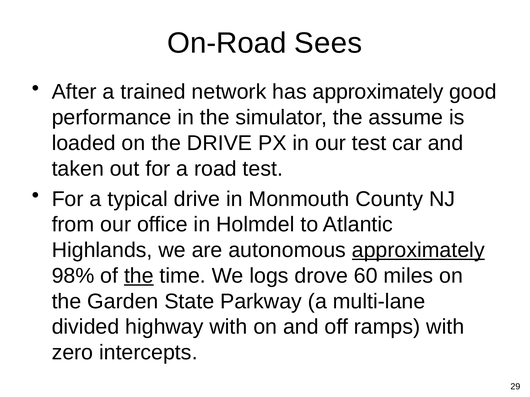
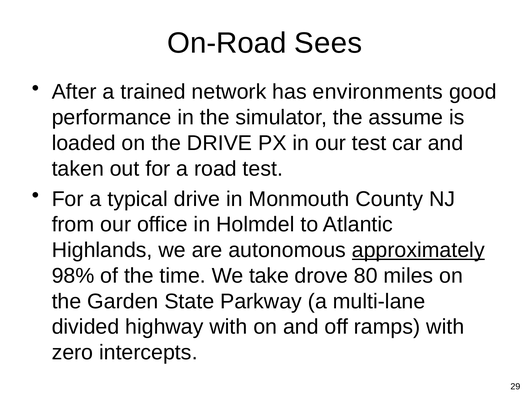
has approximately: approximately -> environments
the at (139, 276) underline: present -> none
logs: logs -> take
60: 60 -> 80
